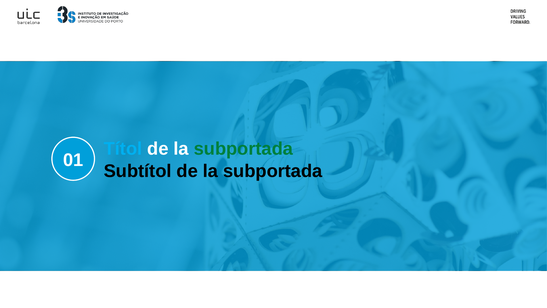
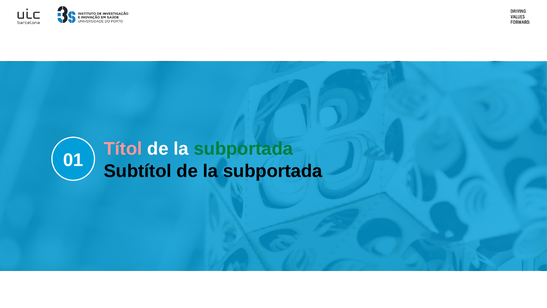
Títol colour: light blue -> pink
